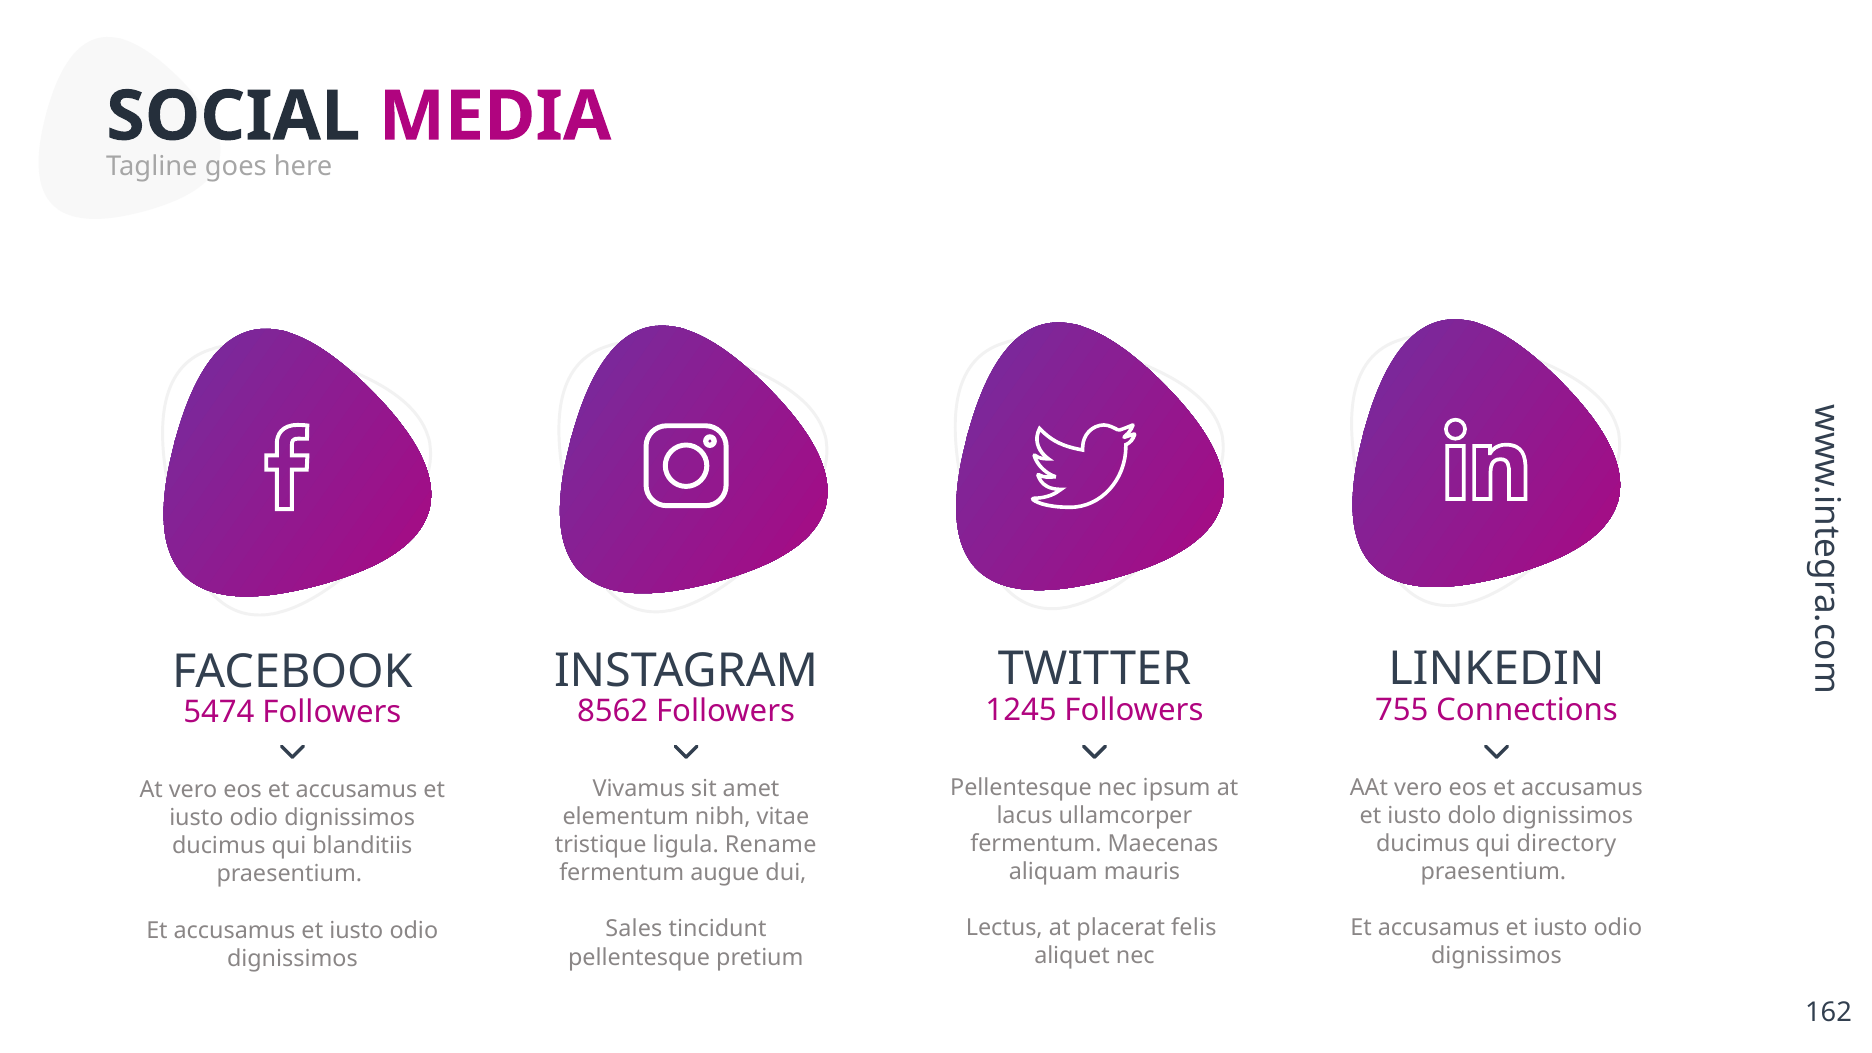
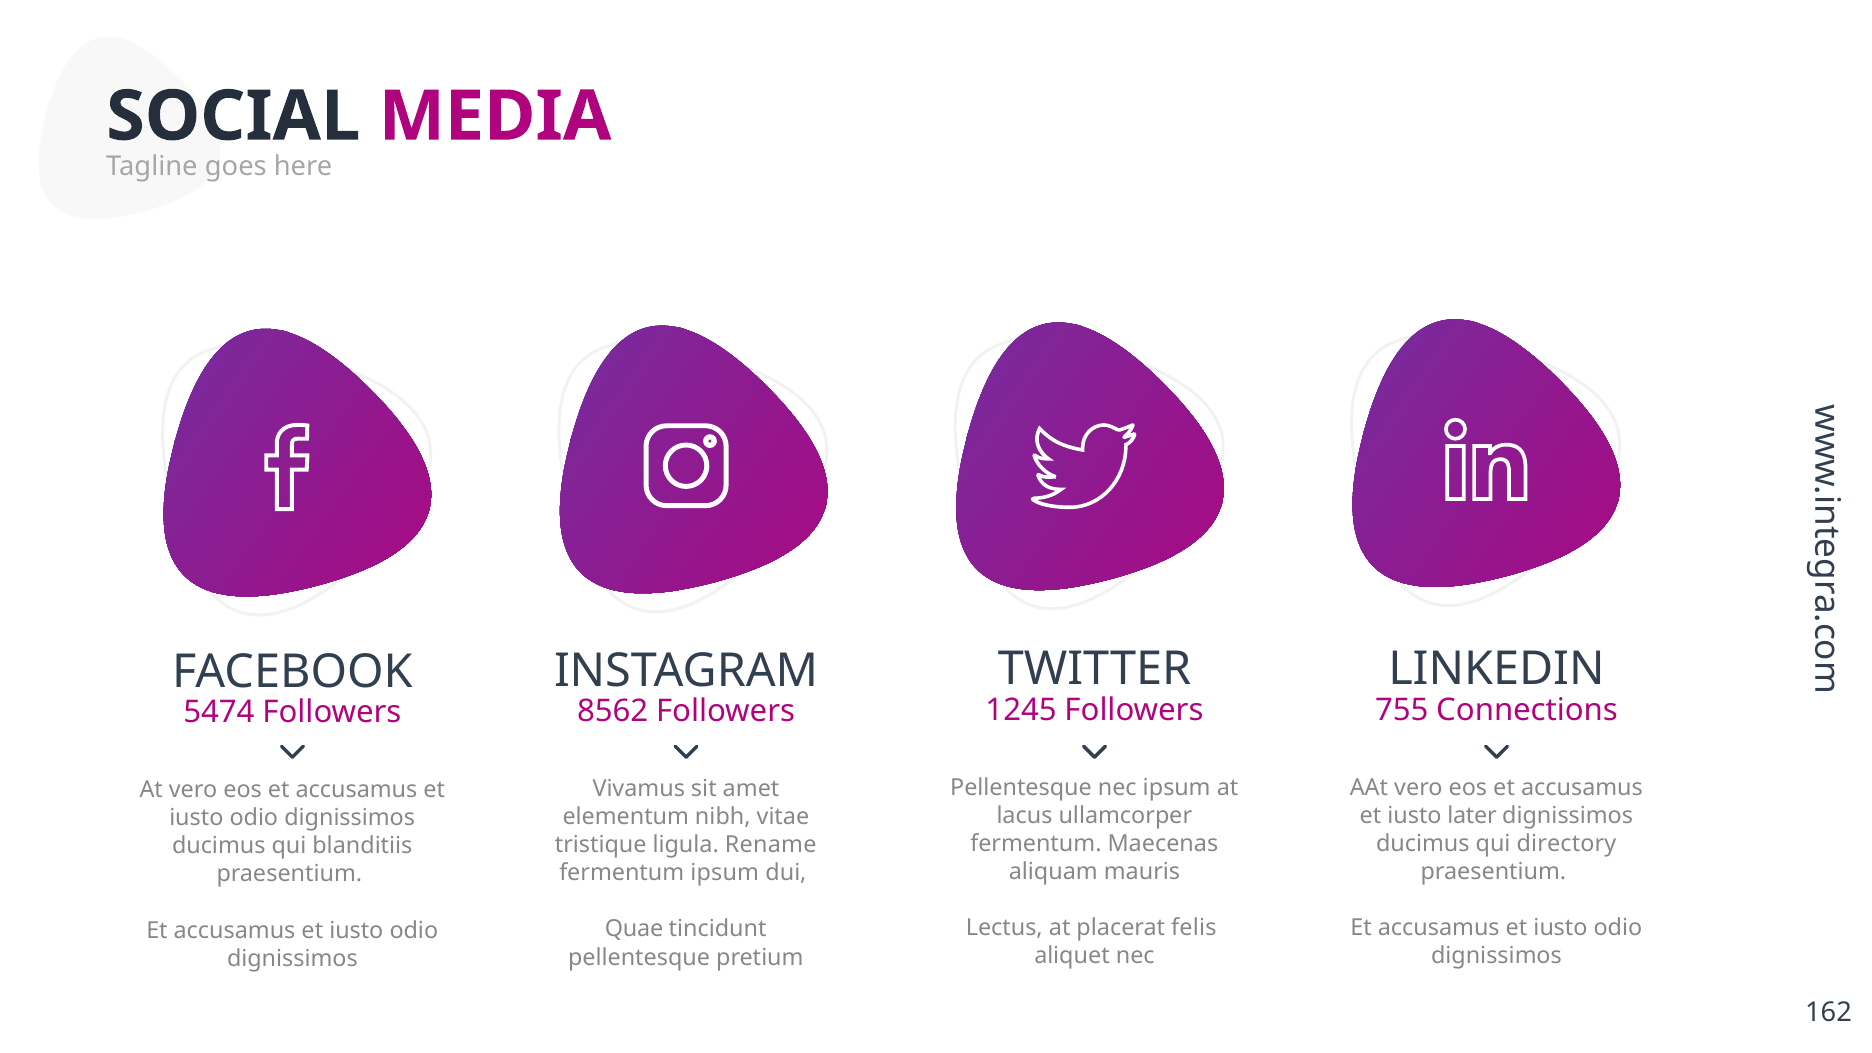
dolo: dolo -> later
fermentum augue: augue -> ipsum
Sales: Sales -> Quae
